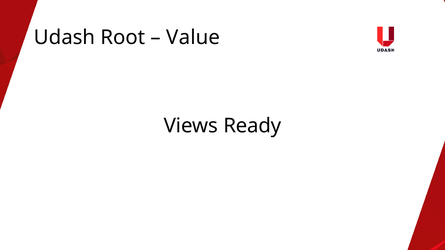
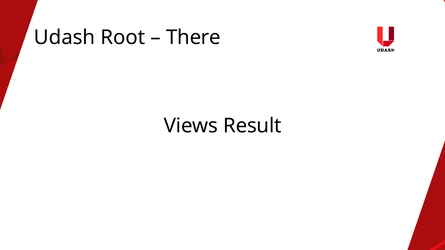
Value: Value -> There
Ready: Ready -> Result
